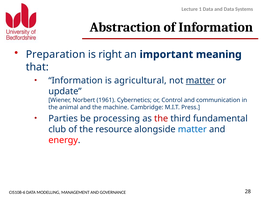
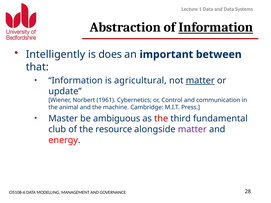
Information at (216, 27) underline: none -> present
Preparation: Preparation -> Intelligently
right: right -> does
meaning: meaning -> between
Parties: Parties -> Master
processing: processing -> ambiguous
matter at (192, 129) colour: blue -> purple
